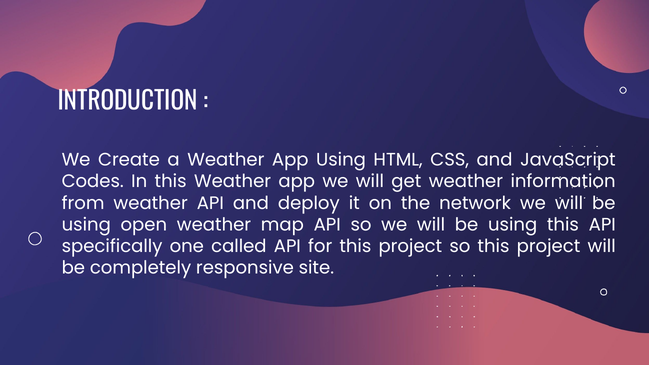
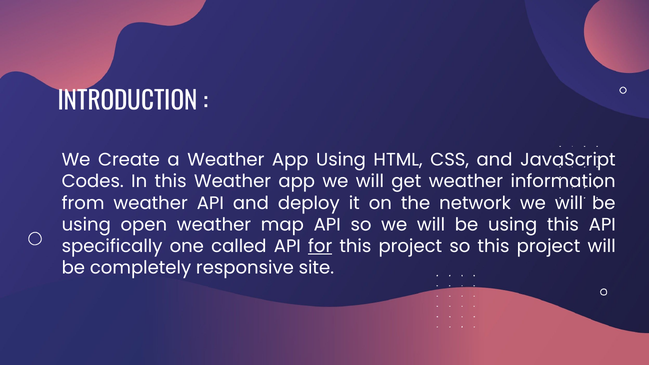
for underline: none -> present
